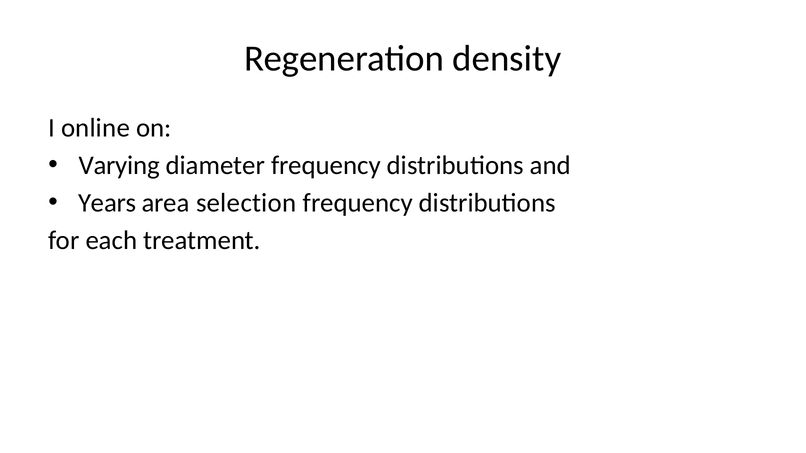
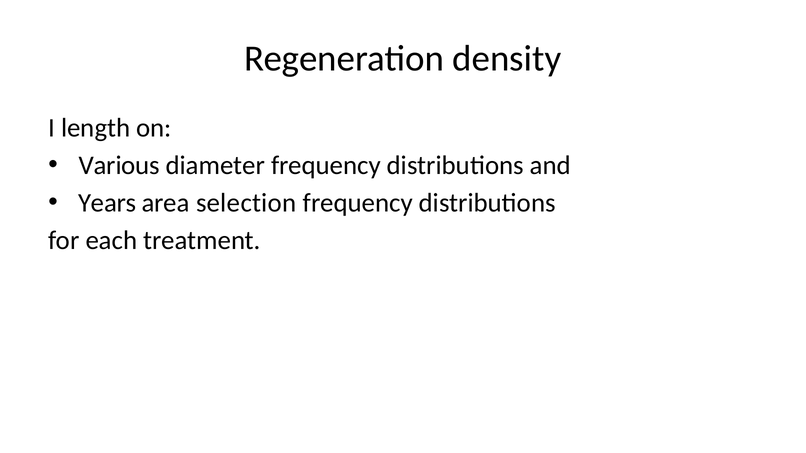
online: online -> length
Varying: Varying -> Various
